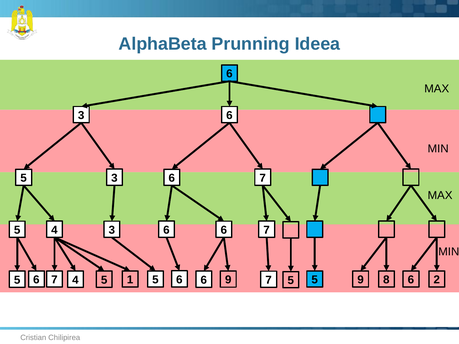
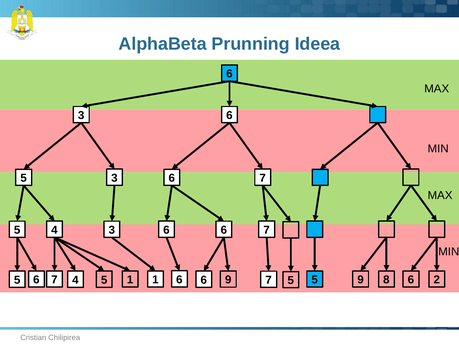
5 at (155, 280): 5 -> 1
